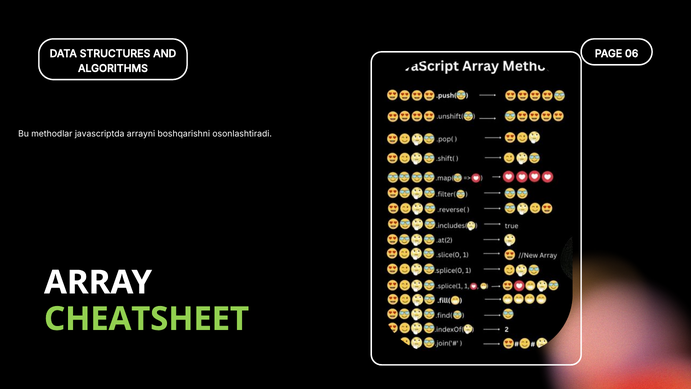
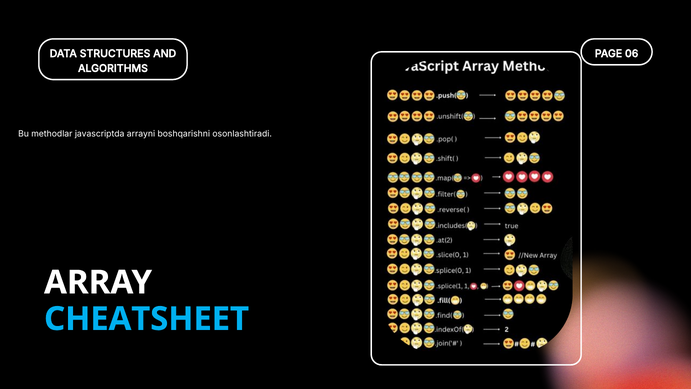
CHEATSHEET colour: light green -> light blue
